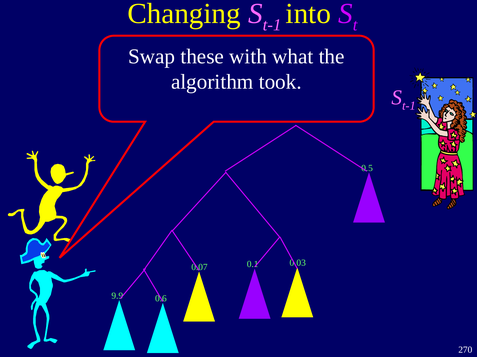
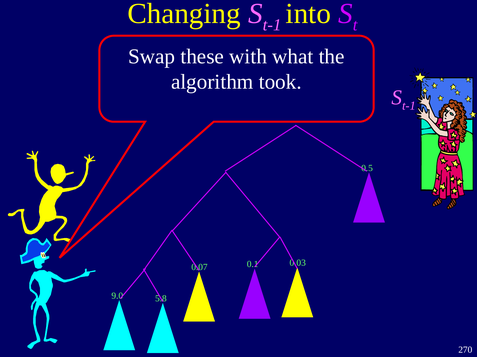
9.9: 9.9 -> 9.0
0.6: 0.6 -> 5.8
